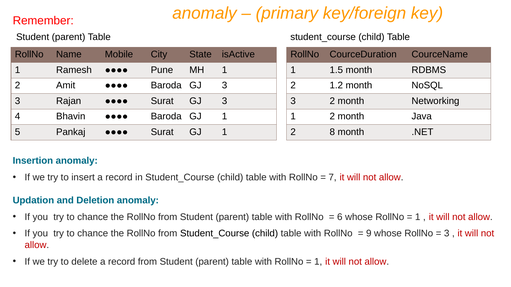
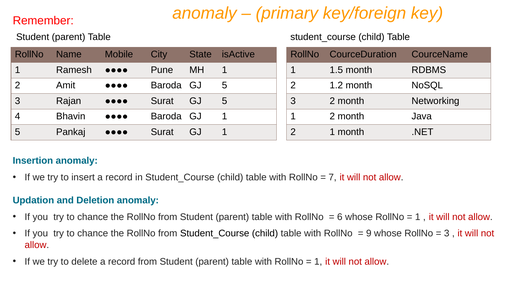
Baroda GJ 3: 3 -> 5
Surat GJ 3: 3 -> 5
2 8: 8 -> 1
